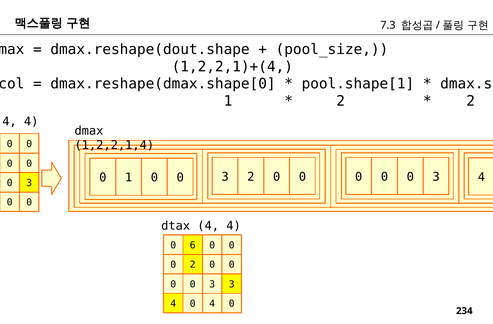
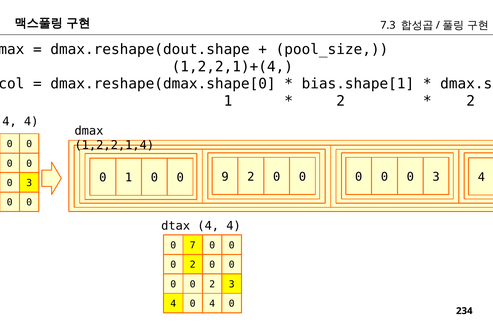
pool.shape[1: pool.shape[1 -> bias.shape[1
1 0 0 3: 3 -> 9
6: 6 -> 7
3 at (212, 284): 3 -> 2
